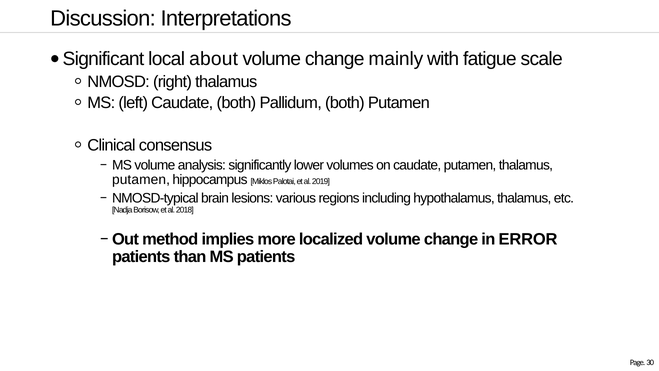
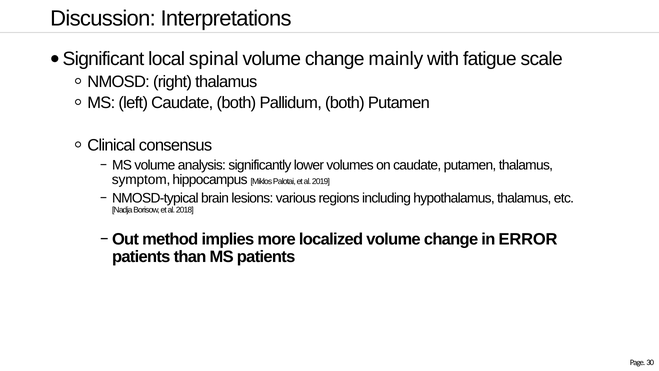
about: about -> spinal
putamen at (141, 180): putamen -> symptom
